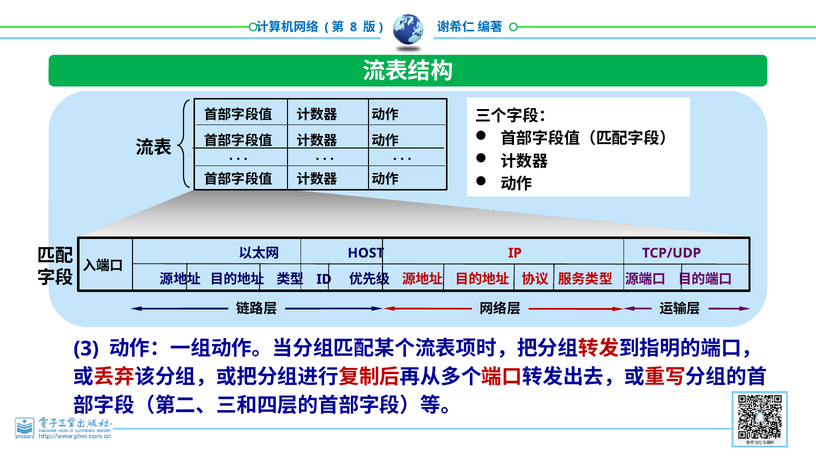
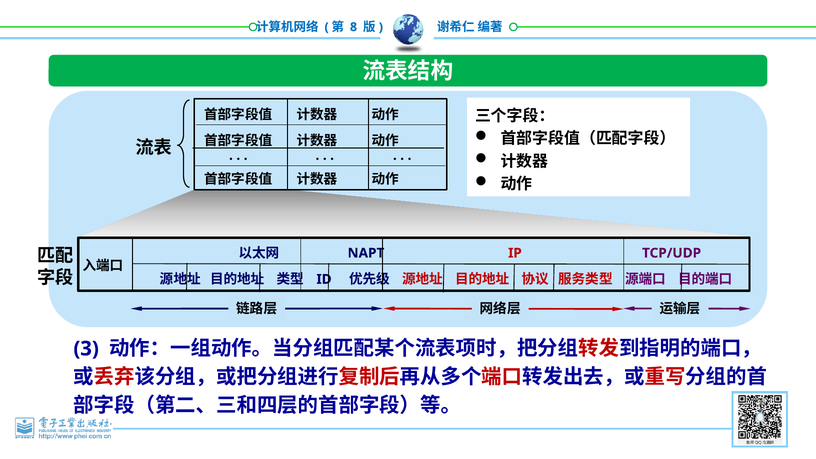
HOST: HOST -> NAPT
